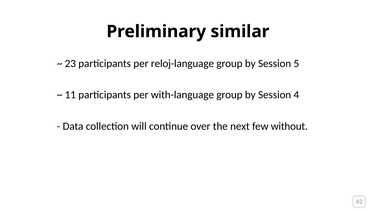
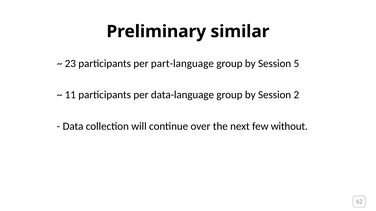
reloj-language: reloj-language -> part-language
with-language: with-language -> data-language
4: 4 -> 2
